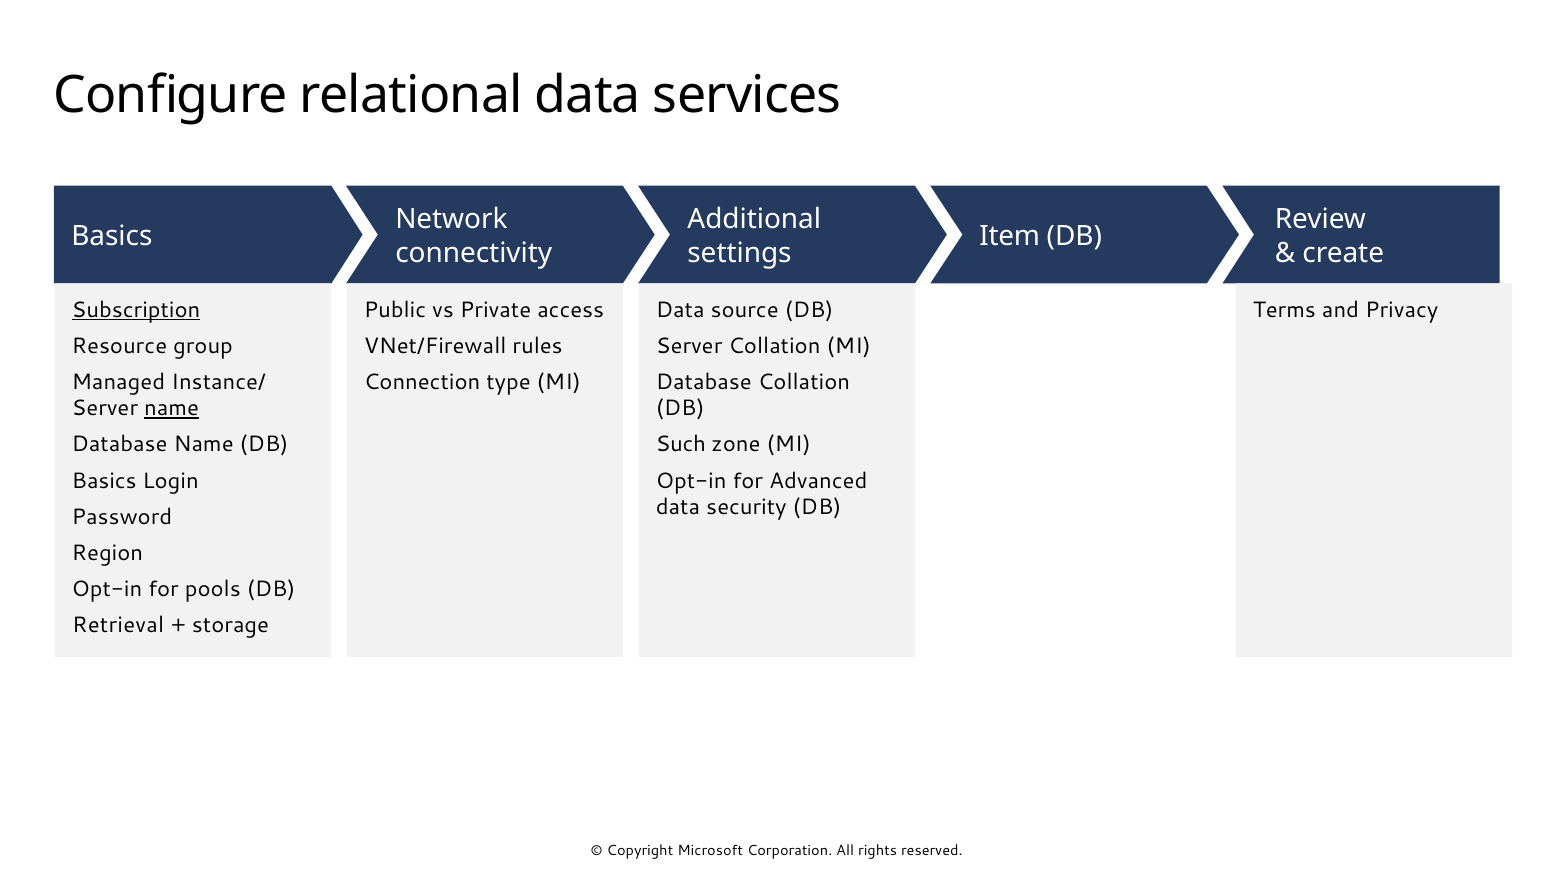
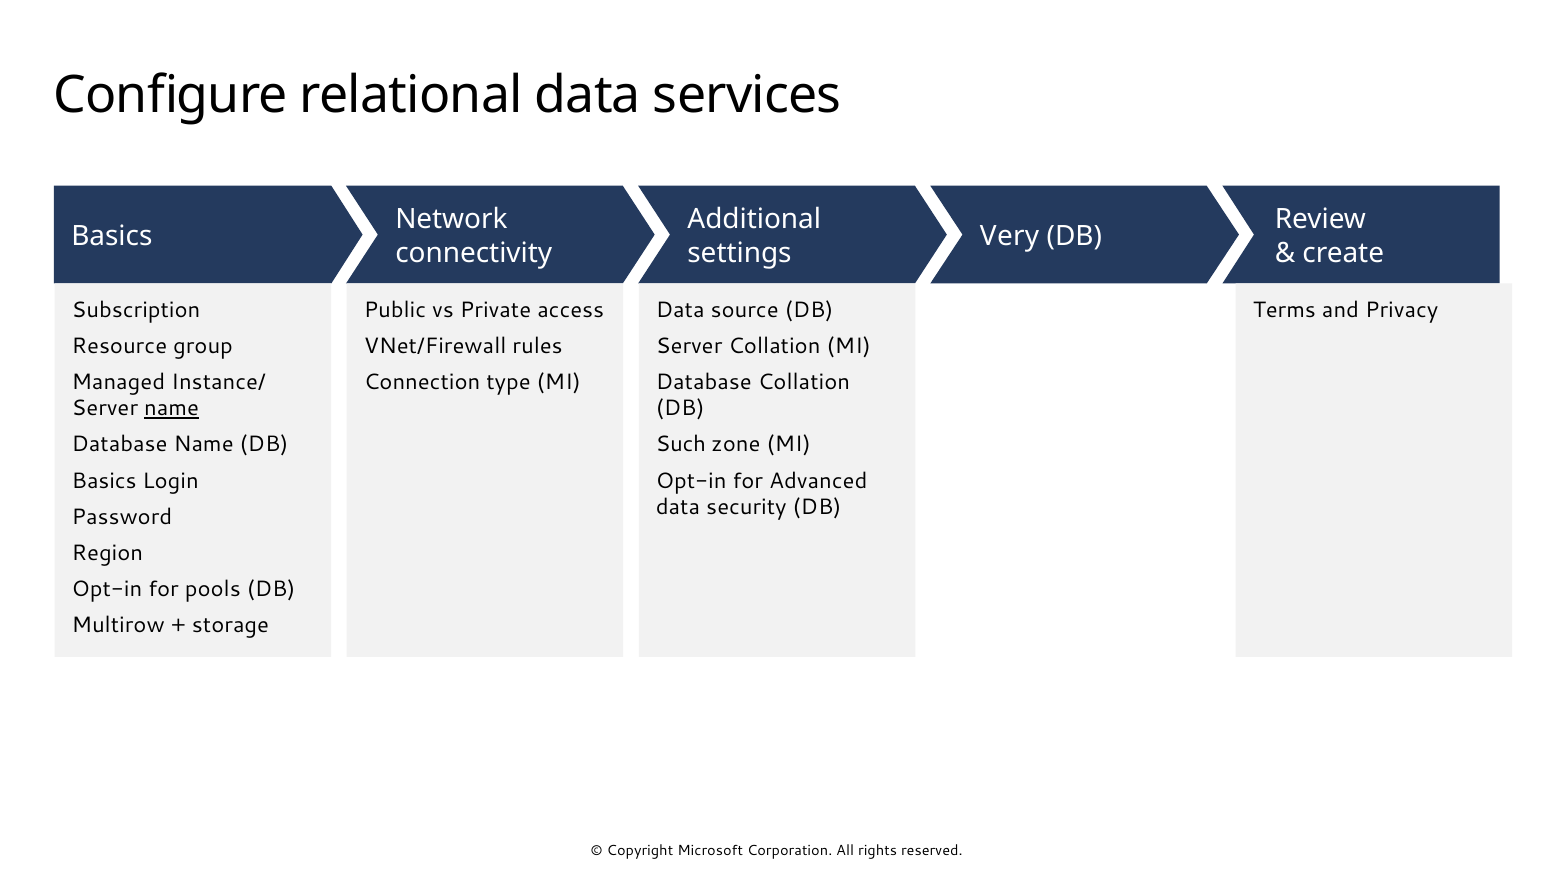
Item: Item -> Very
Subscription underline: present -> none
Retrieval: Retrieval -> Multirow
